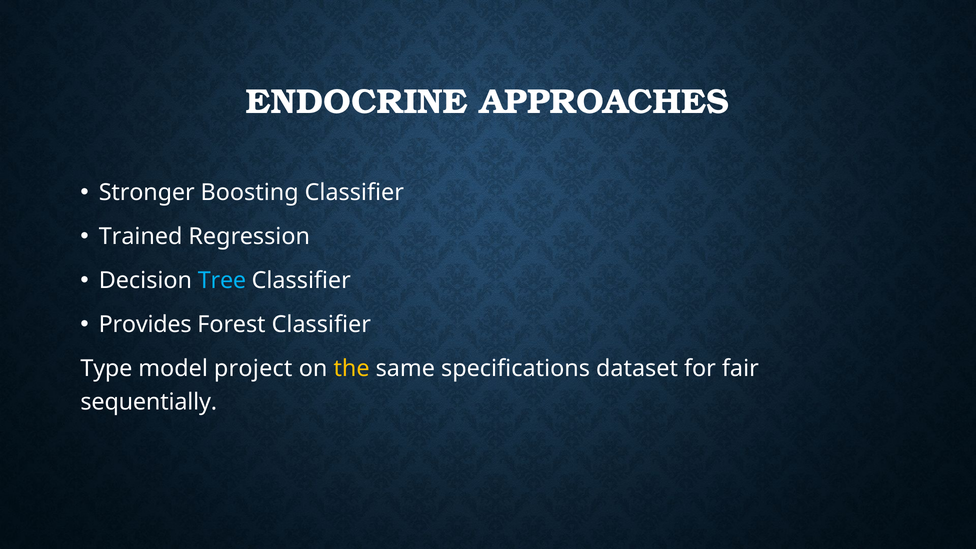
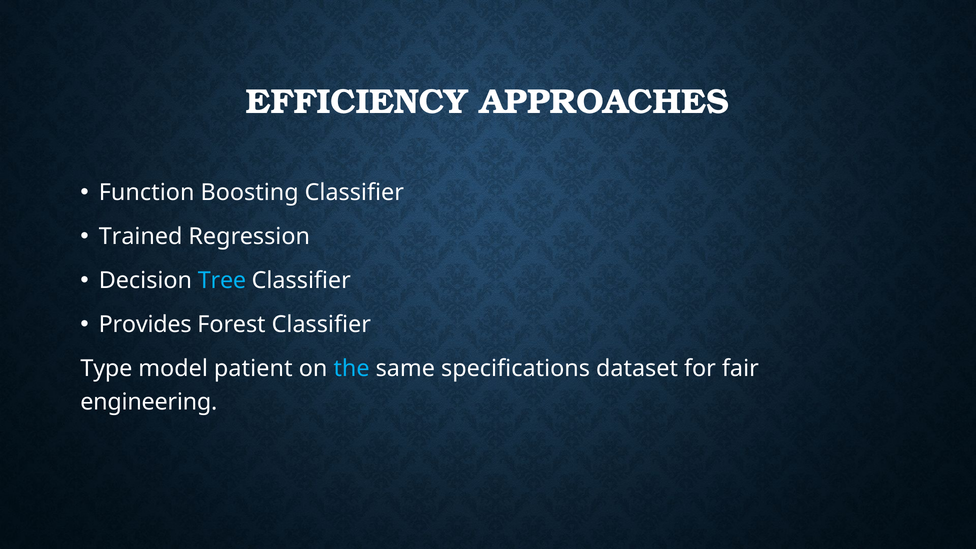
ENDOCRINE: ENDOCRINE -> EFFICIENCY
Stronger: Stronger -> Function
project: project -> patient
the colour: yellow -> light blue
sequentially: sequentially -> engineering
